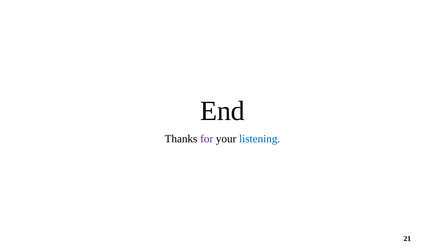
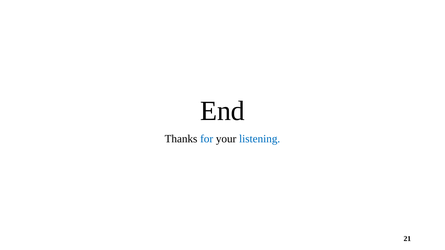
for colour: purple -> blue
